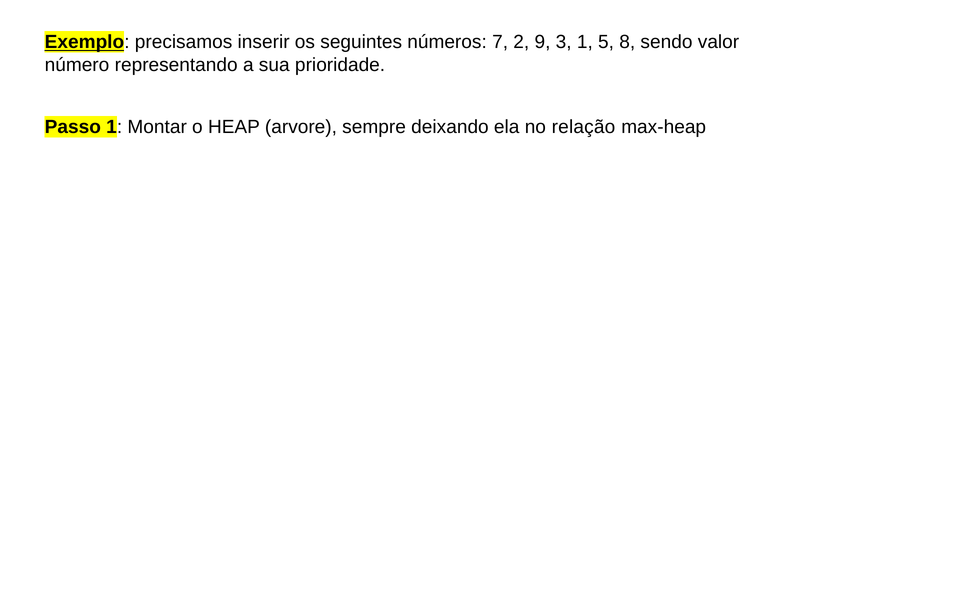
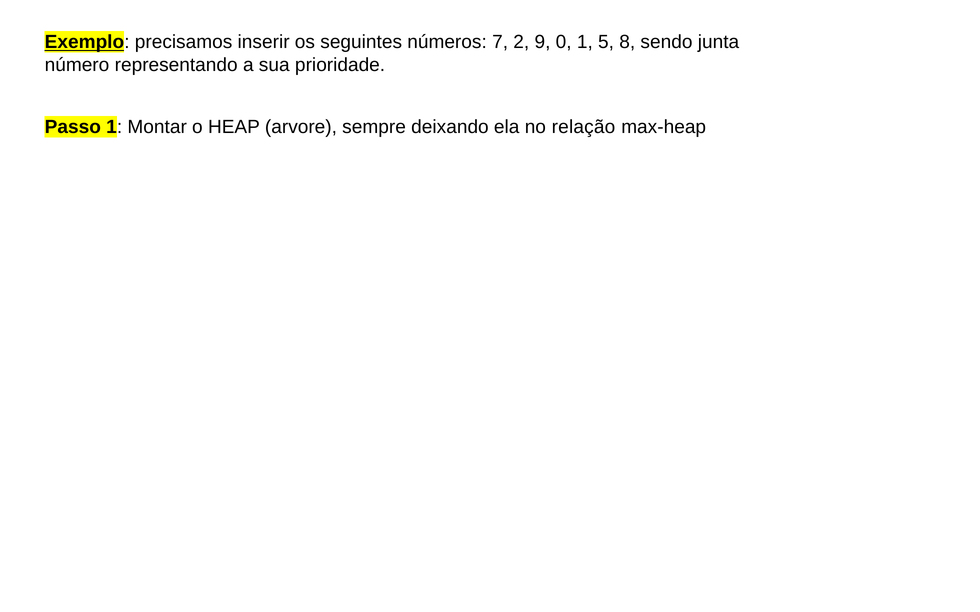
3: 3 -> 0
valor: valor -> junta
